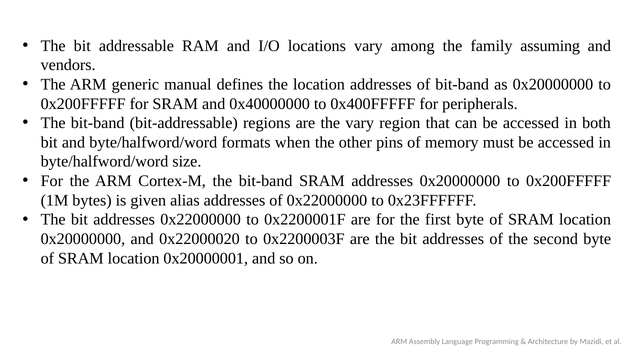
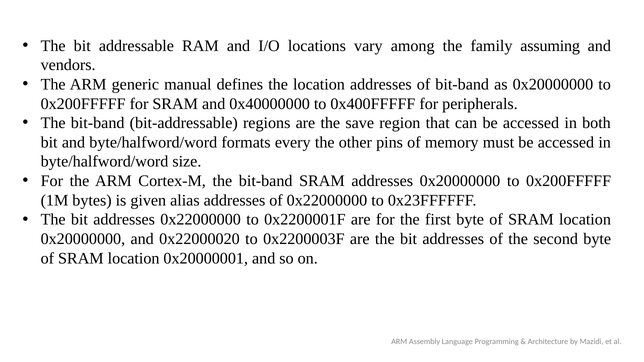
the vary: vary -> save
when: when -> every
